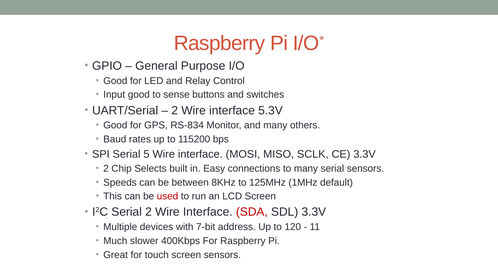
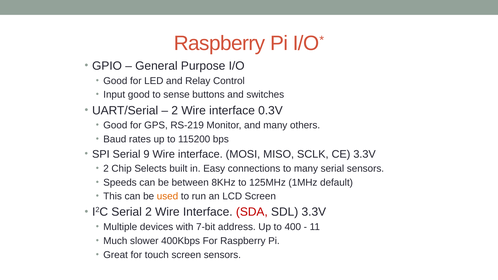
5.3V: 5.3V -> 0.3V
RS-834: RS-834 -> RS-219
5: 5 -> 9
used colour: red -> orange
120: 120 -> 400
